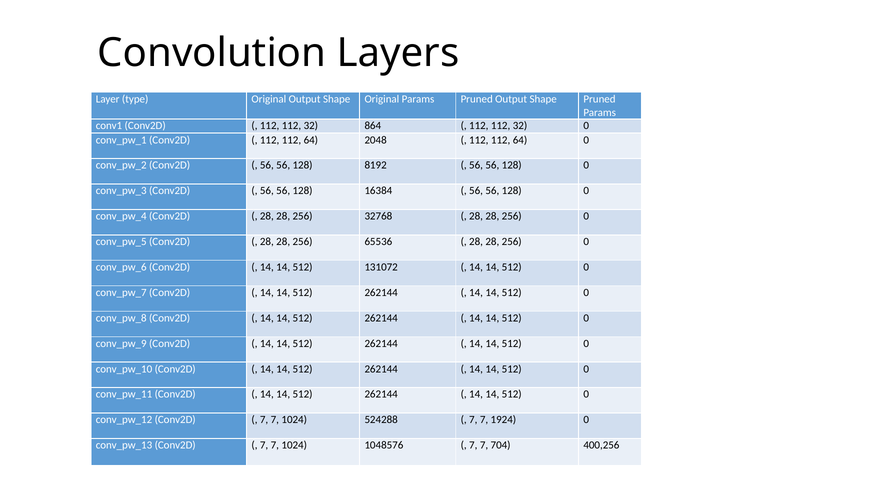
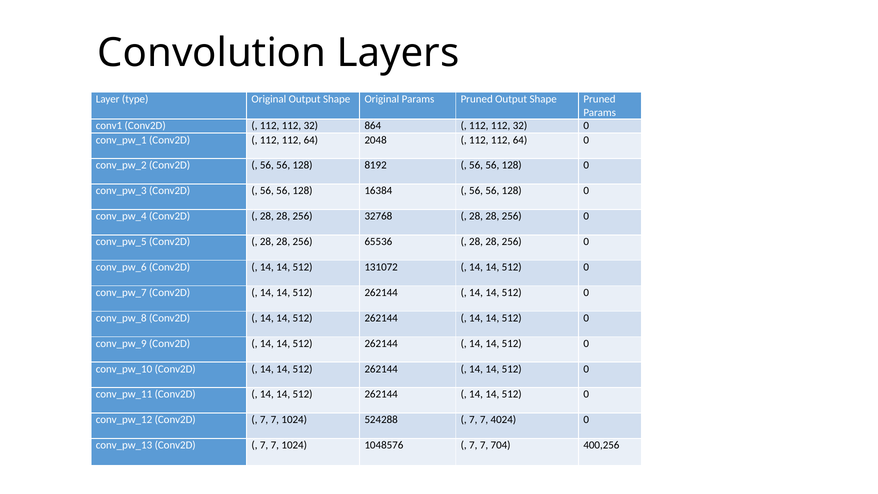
1924: 1924 -> 4024
